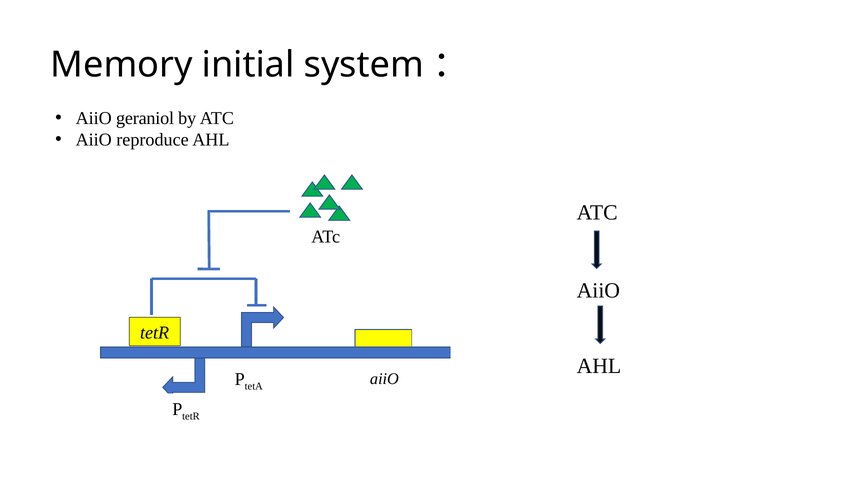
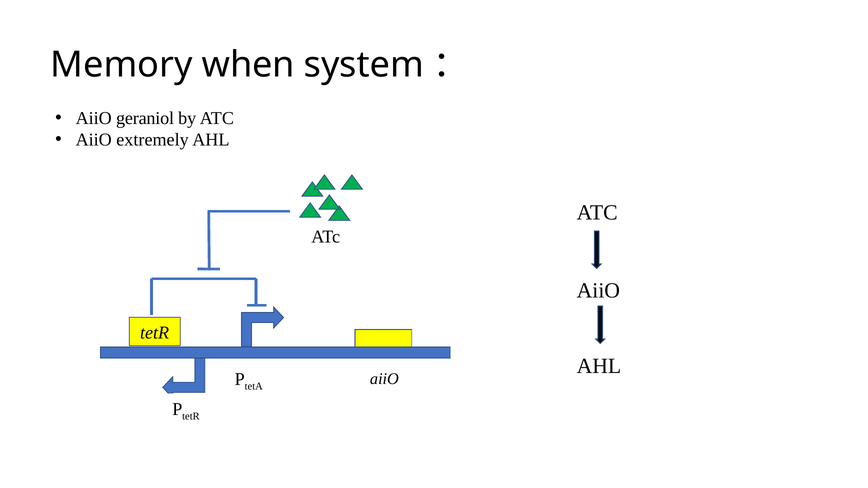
initial: initial -> when
reproduce: reproduce -> extremely
